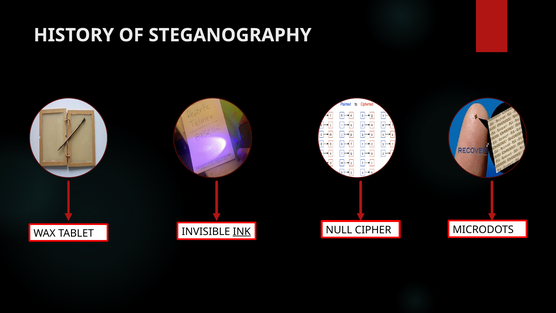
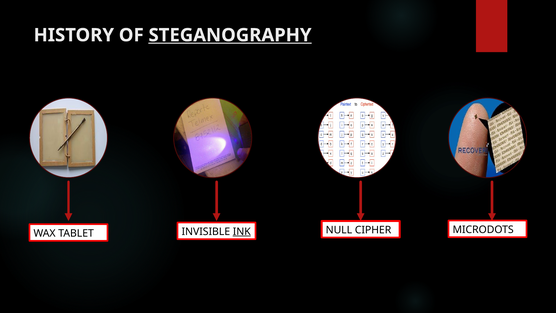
STEGANOGRAPHY underline: none -> present
